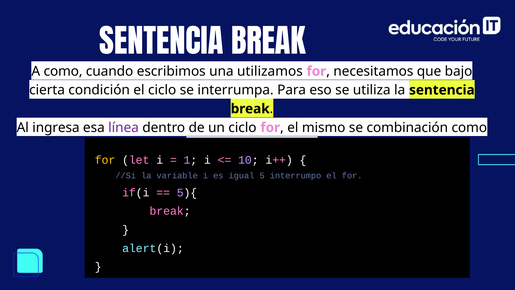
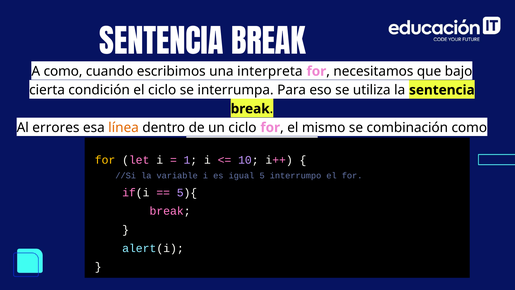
utilizamos: utilizamos -> interpreta
ingresa: ingresa -> errores
línea colour: purple -> orange
